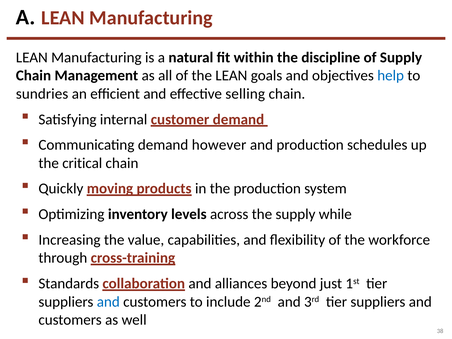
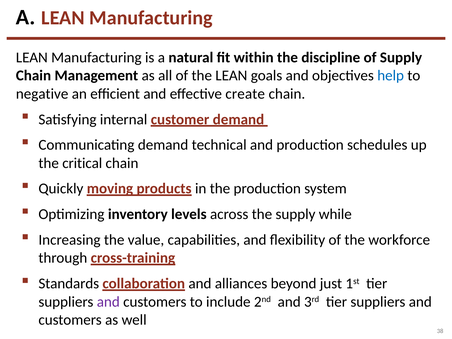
sundries: sundries -> negative
selling: selling -> create
however: however -> technical
and at (108, 302) colour: blue -> purple
